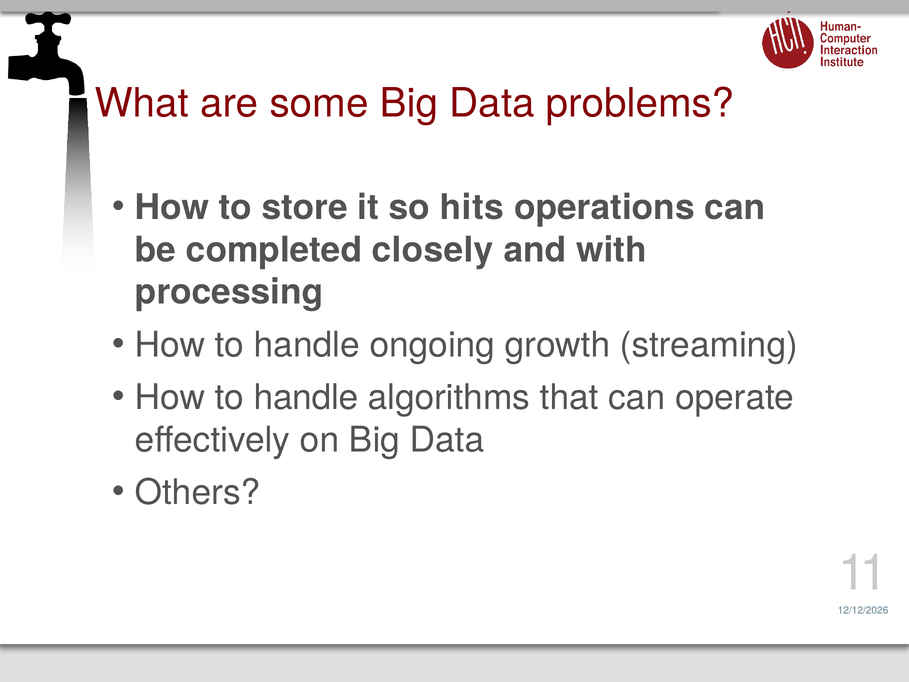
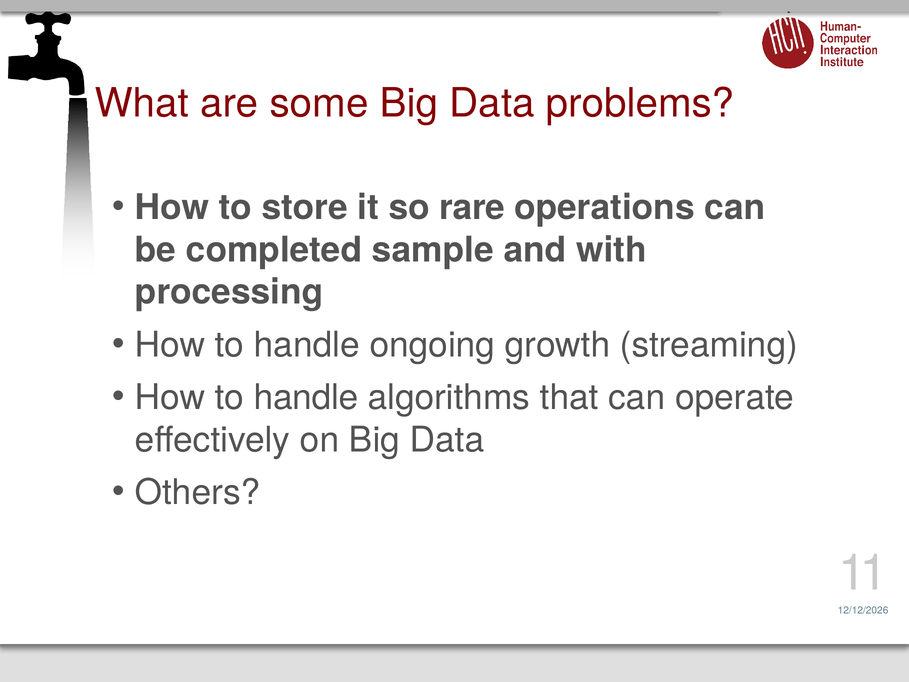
hits: hits -> rare
closely: closely -> sample
